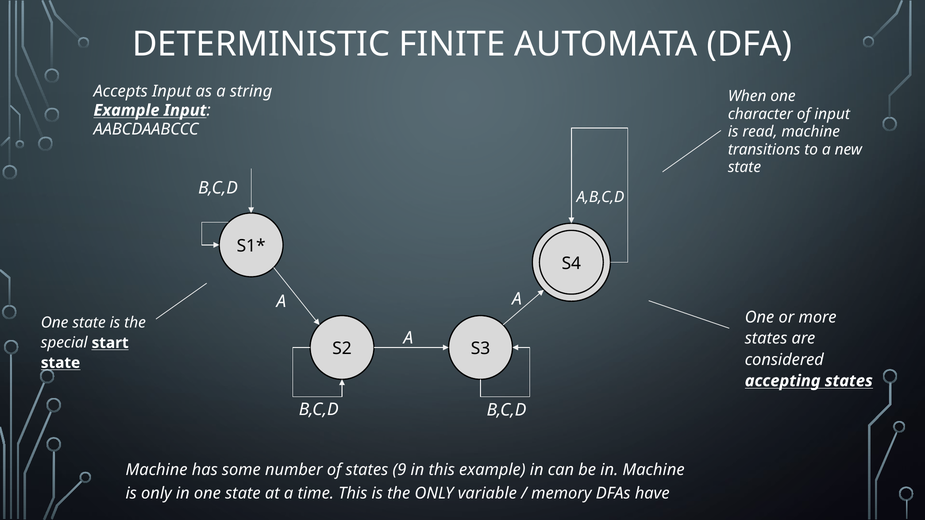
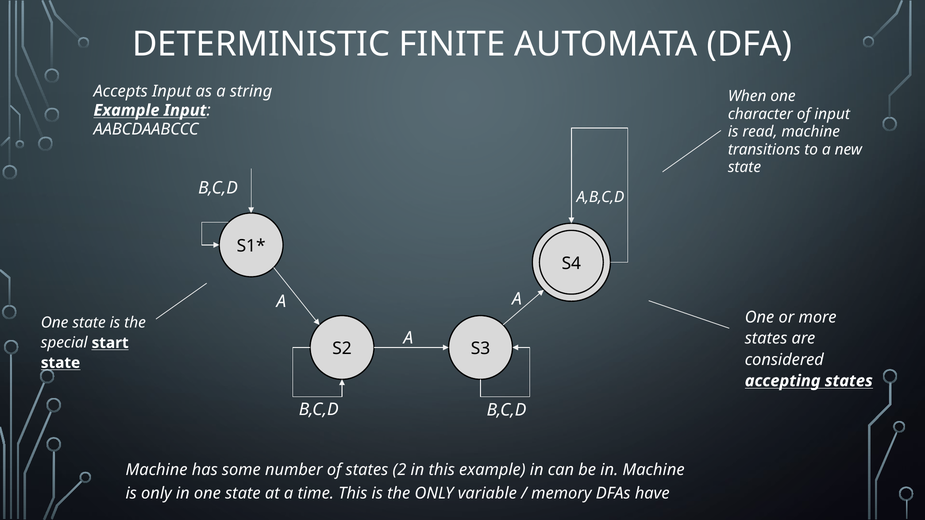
9: 9 -> 2
